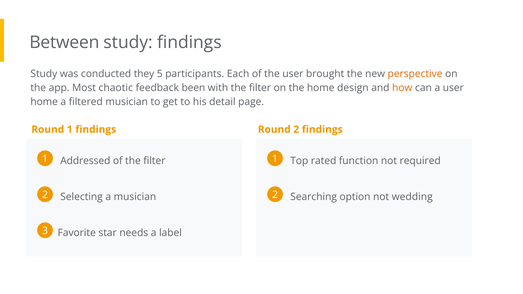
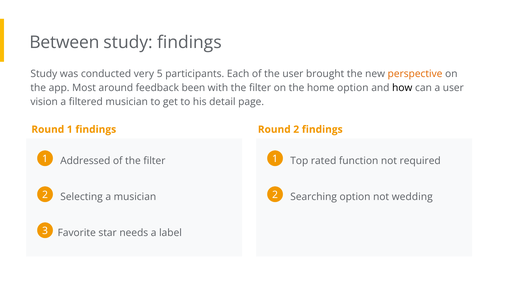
they: they -> very
chaotic: chaotic -> around
home design: design -> option
how colour: orange -> black
home at (44, 102): home -> vision
